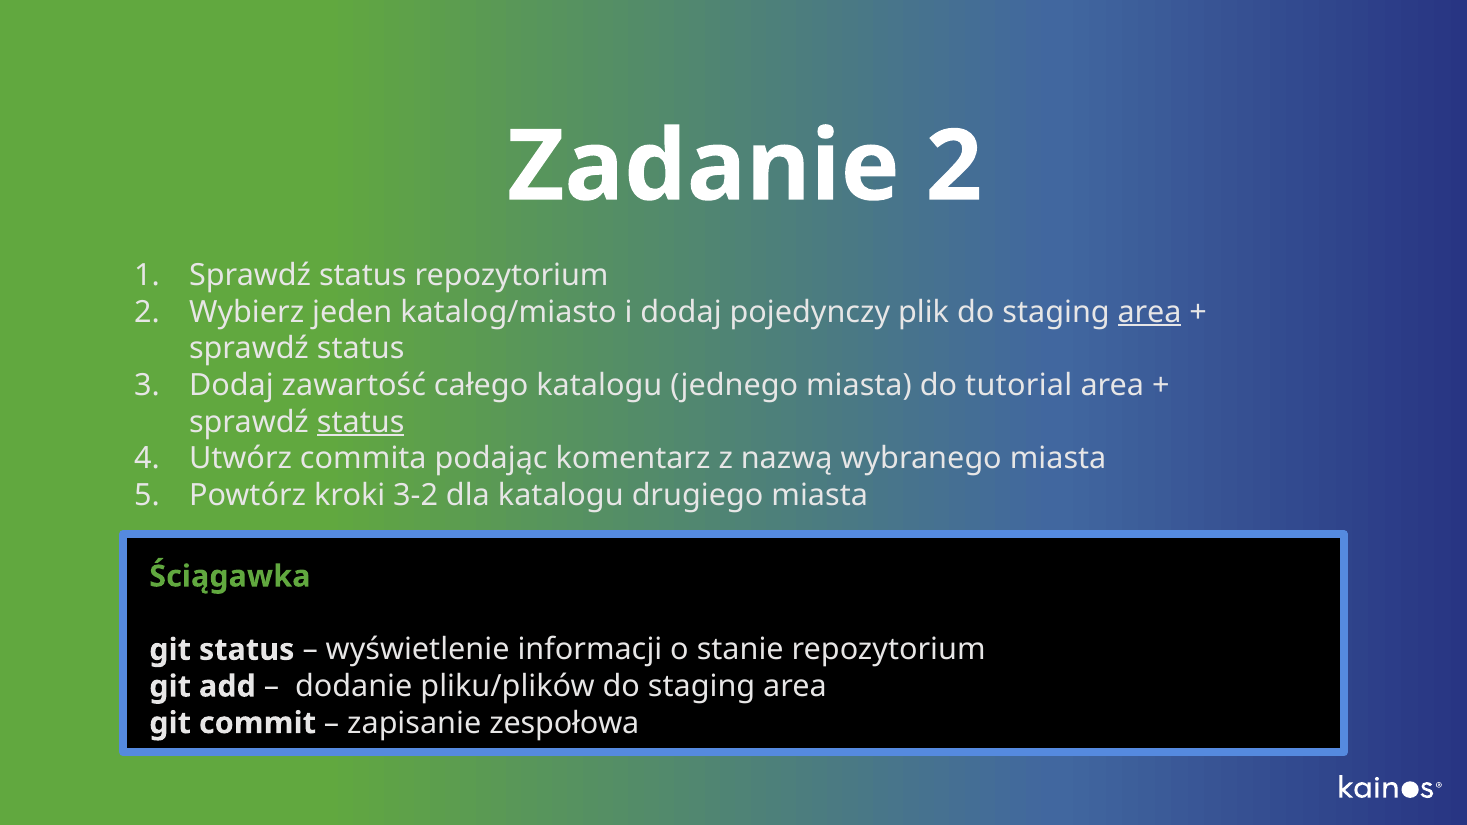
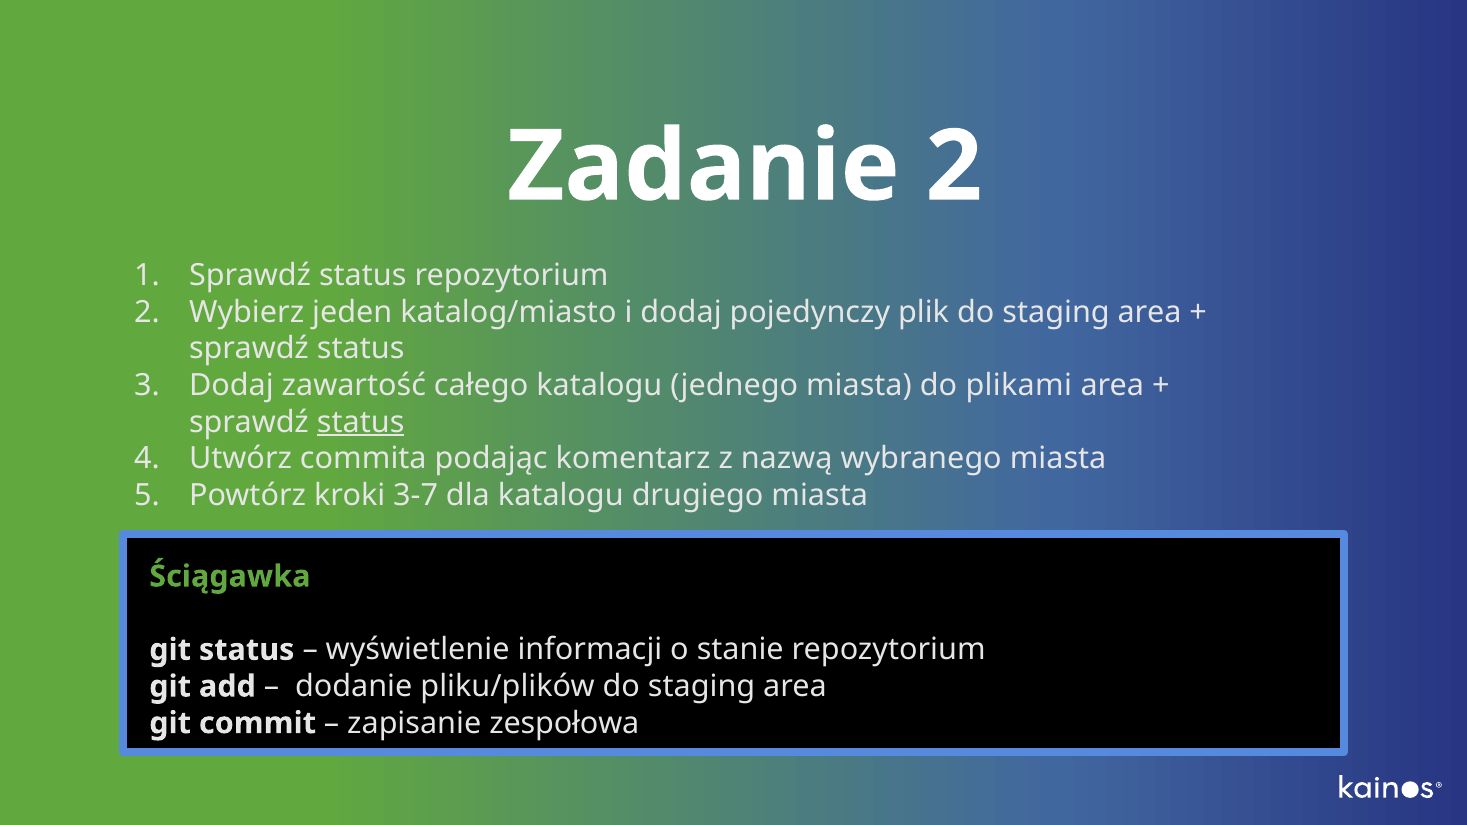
area at (1150, 312) underline: present -> none
tutorial: tutorial -> plikami
3-2: 3-2 -> 3-7
